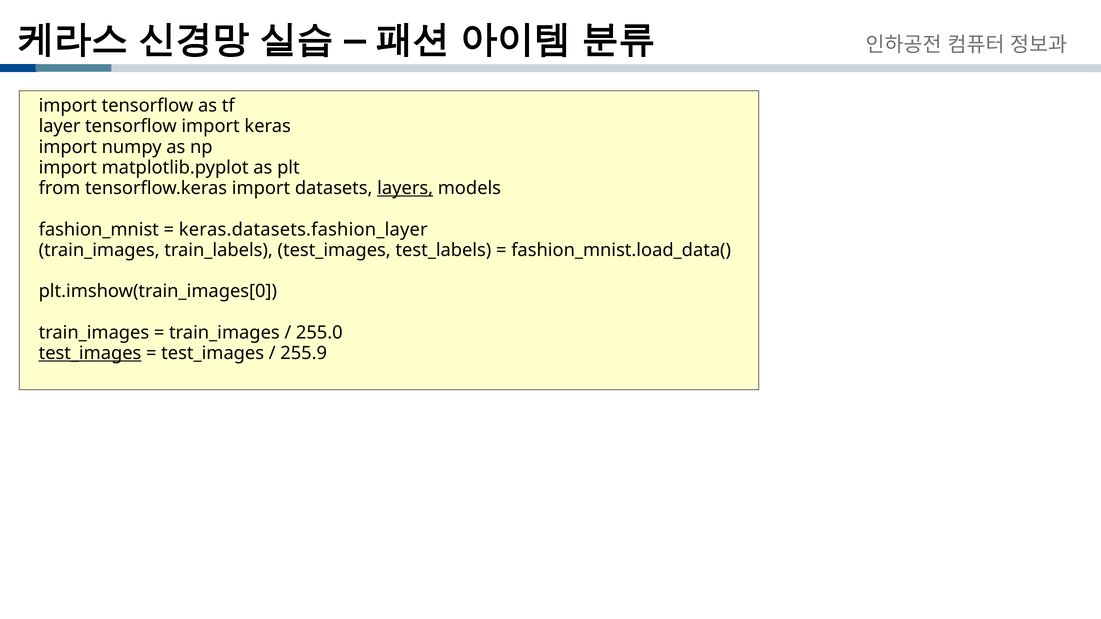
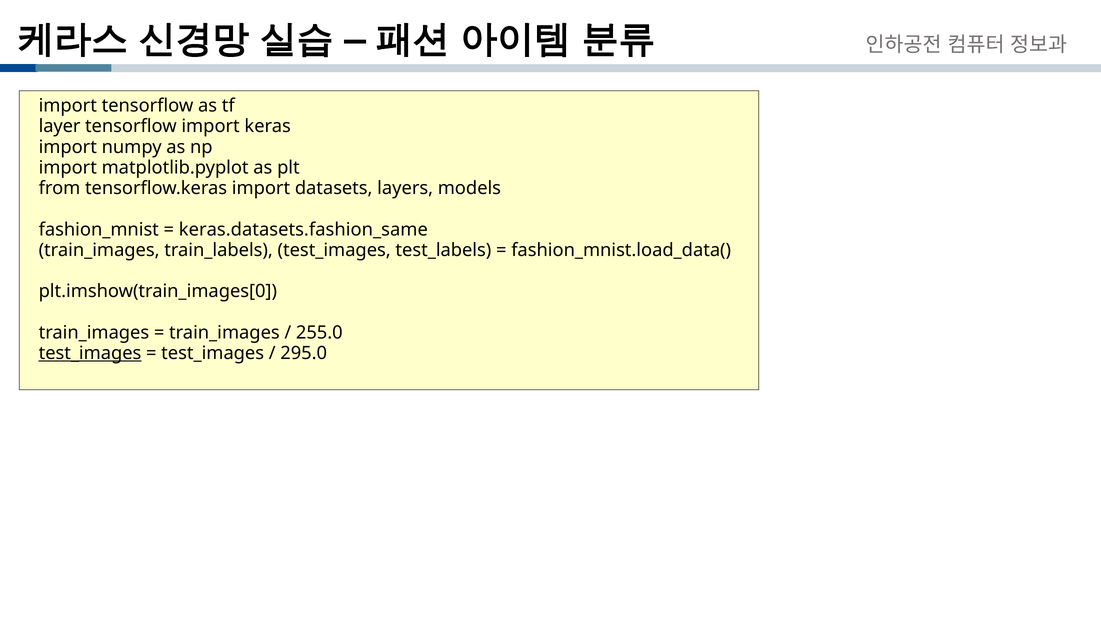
layers underline: present -> none
keras.datasets.fashion_layer: keras.datasets.fashion_layer -> keras.datasets.fashion_same
255.9: 255.9 -> 295.0
